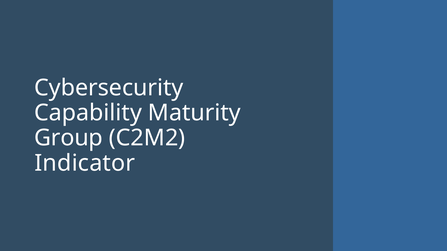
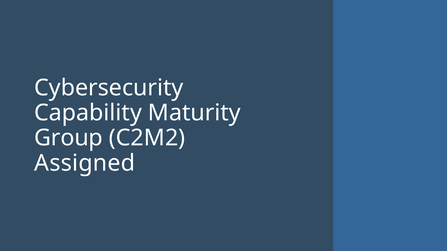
Indicator: Indicator -> Assigned
